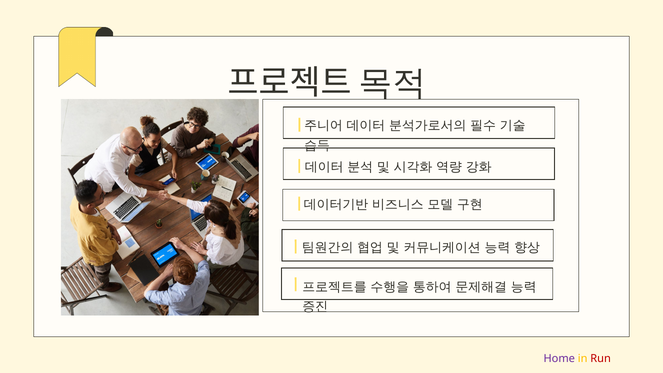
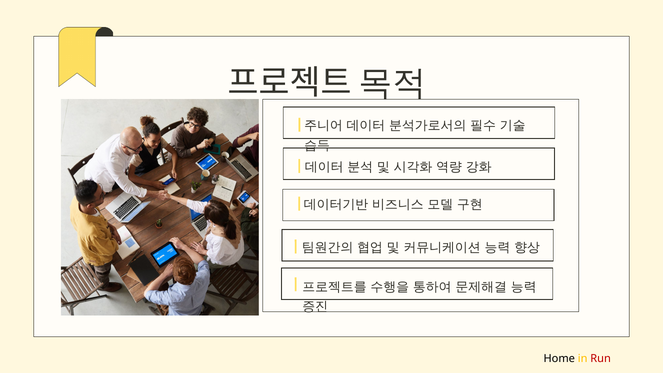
Home colour: purple -> black
